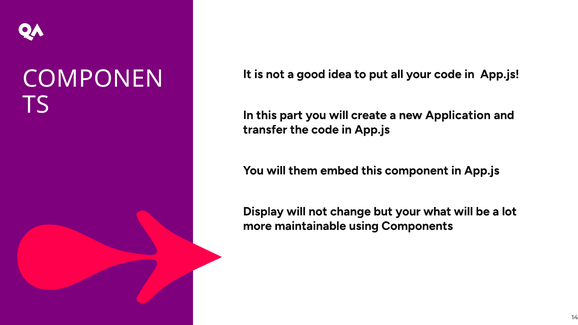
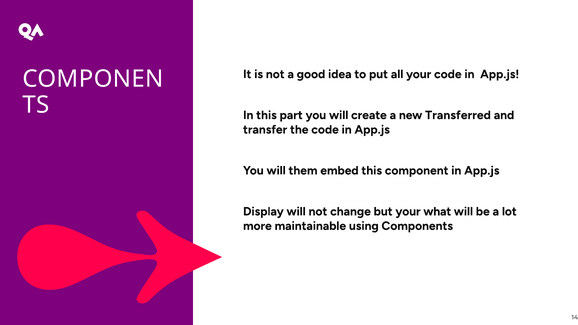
Application: Application -> Transferred
